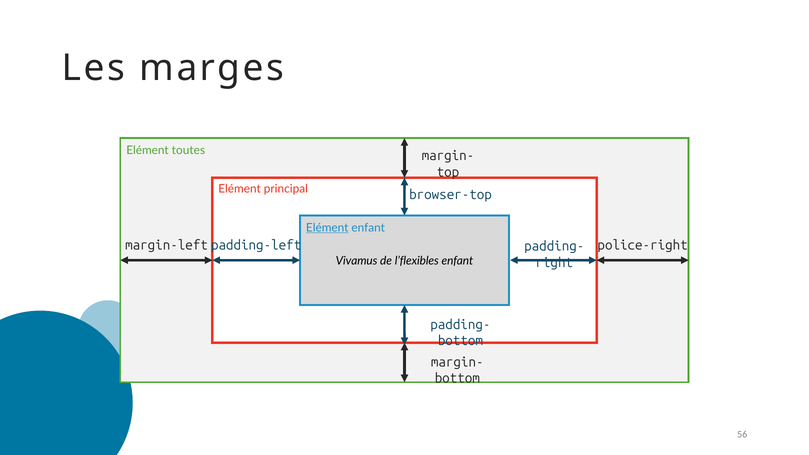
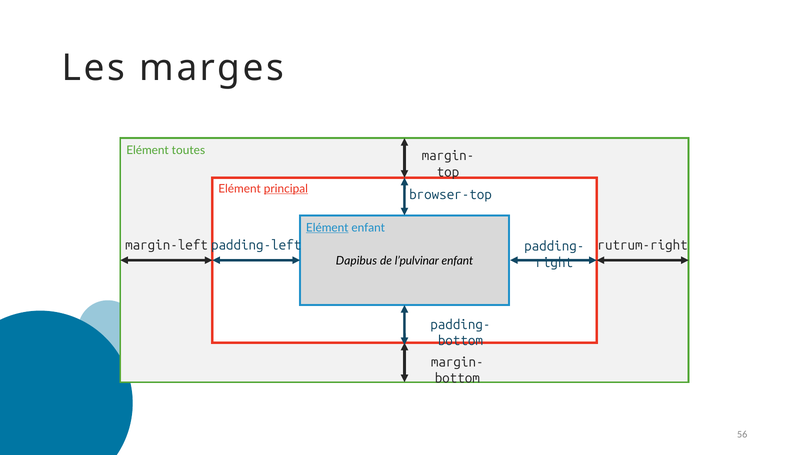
principal underline: none -> present
police-right: police-right -> rutrum-right
Vivamus: Vivamus -> Dapibus
l’flexibles: l’flexibles -> l’pulvinar
